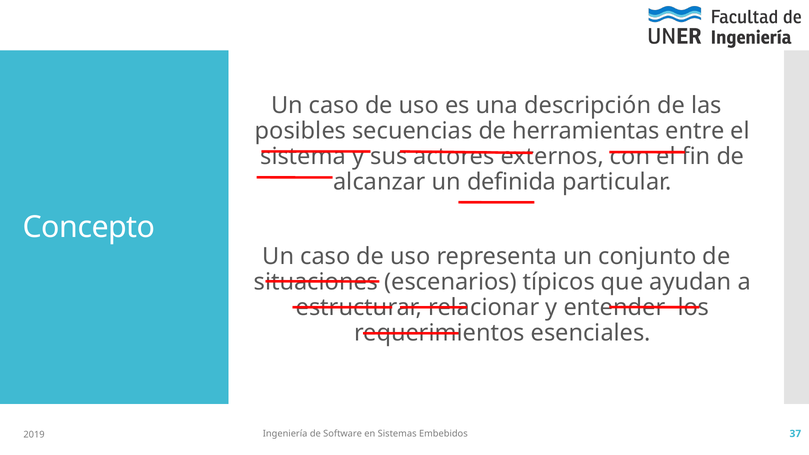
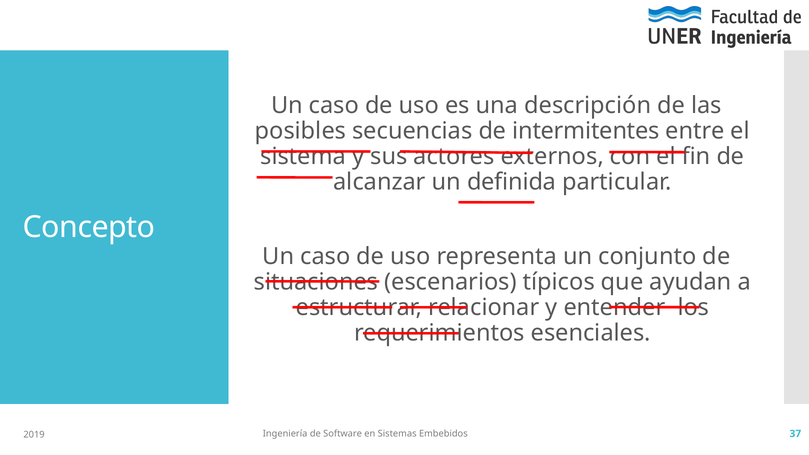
herramientas: herramientas -> intermitentes
